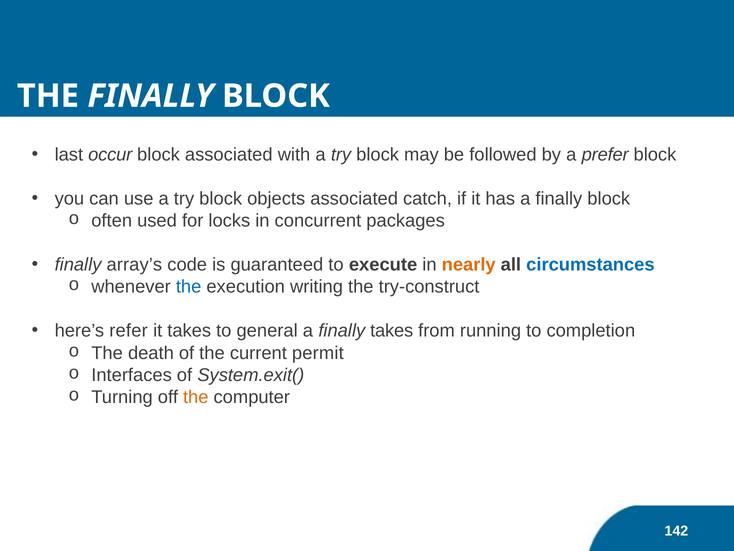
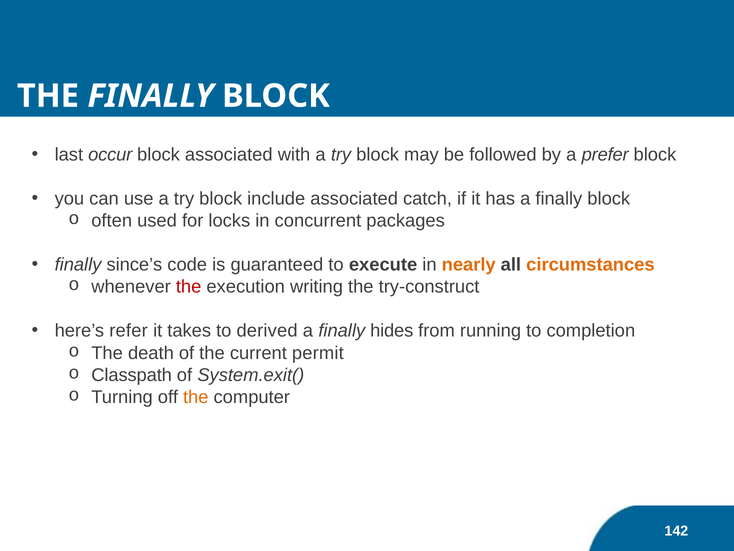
objects: objects -> include
array’s: array’s -> since’s
circumstances colour: blue -> orange
the at (189, 287) colour: blue -> red
general: general -> derived
finally takes: takes -> hides
Interfaces: Interfaces -> Classpath
